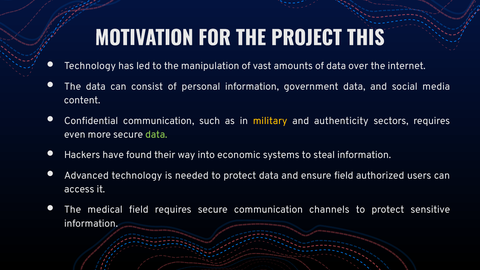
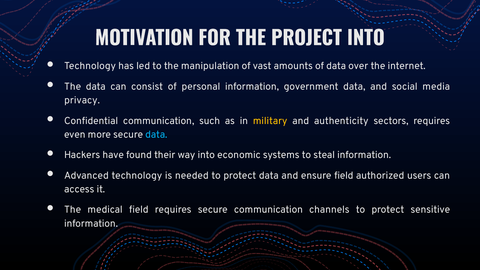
PROJECT THIS: THIS -> INTO
content: content -> privacy
data at (156, 135) colour: light green -> light blue
